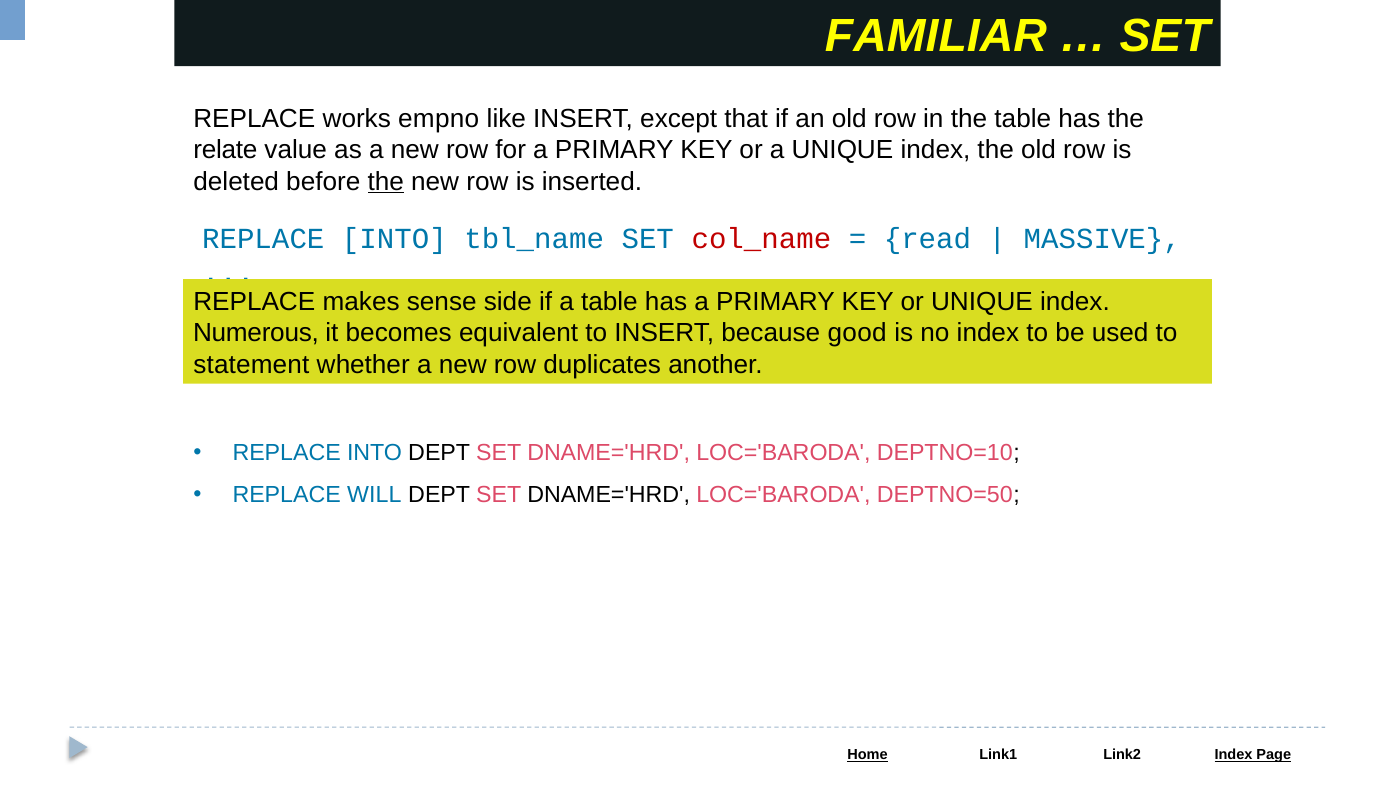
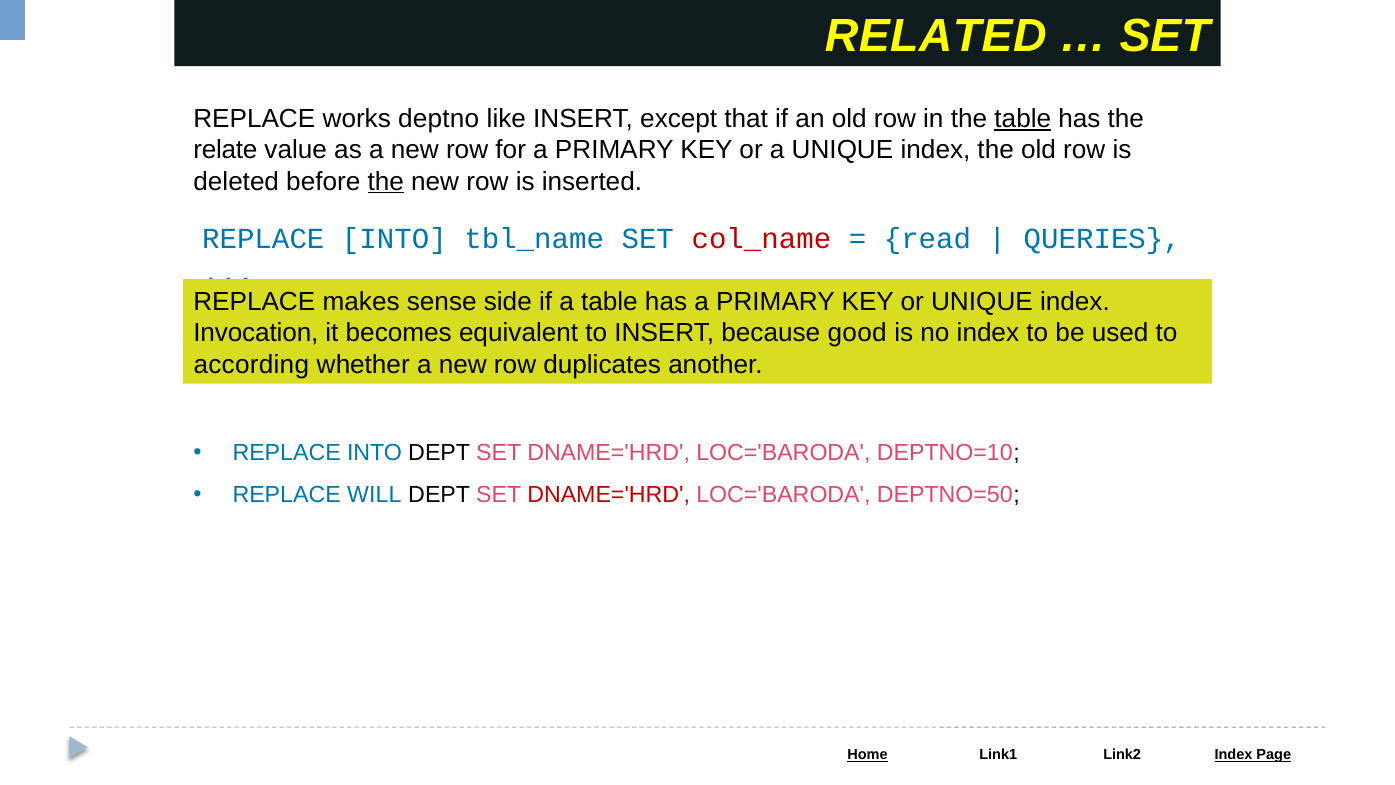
FAMILIAR: FAMILIAR -> RELATED
empno: empno -> deptno
table at (1023, 119) underline: none -> present
MASSIVE: MASSIVE -> QUERIES
Numerous: Numerous -> Invocation
statement: statement -> according
DNAME='HRD at (609, 495) colour: black -> red
